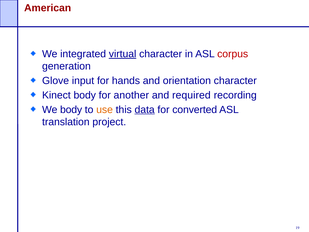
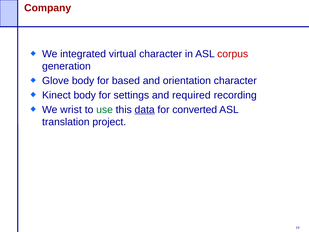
American: American -> Company
virtual underline: present -> none
Glove input: input -> body
hands: hands -> based
another: another -> settings
We body: body -> wrist
use colour: orange -> green
